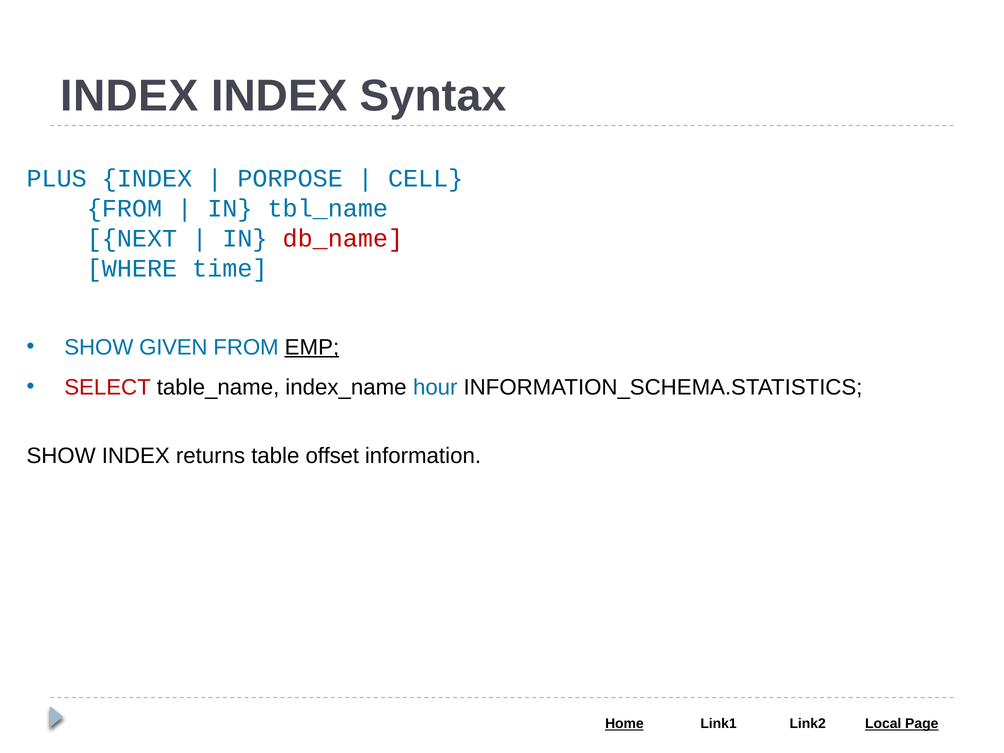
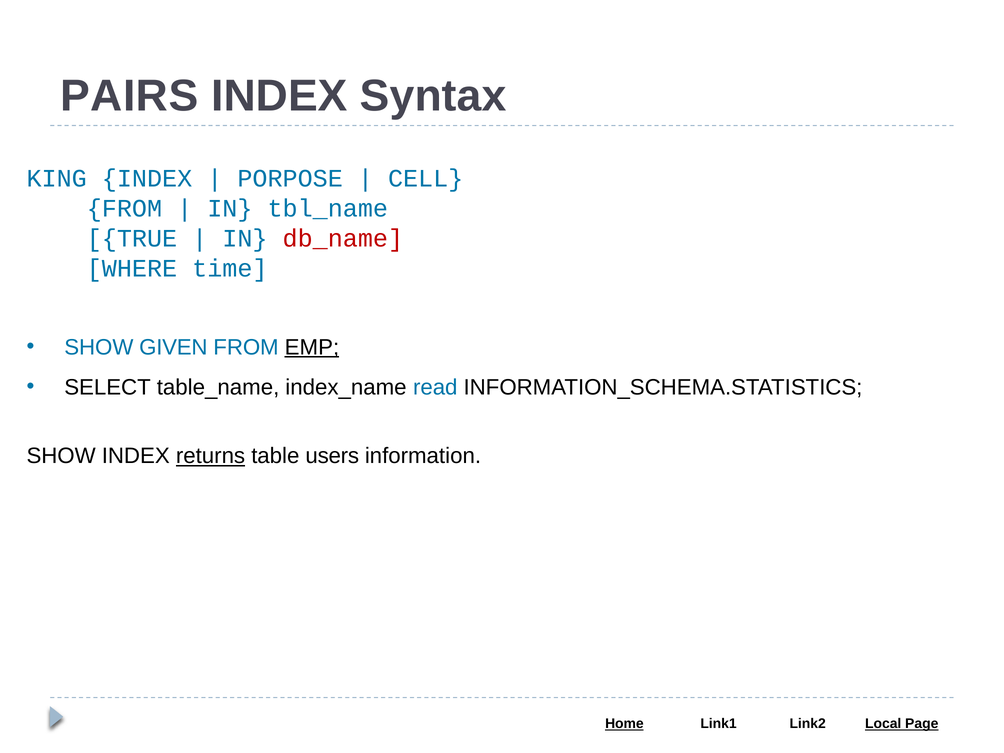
INDEX at (129, 96): INDEX -> PAIRS
PLUS: PLUS -> KING
NEXT: NEXT -> TRUE
SELECT colour: red -> black
hour: hour -> read
returns underline: none -> present
offset: offset -> users
